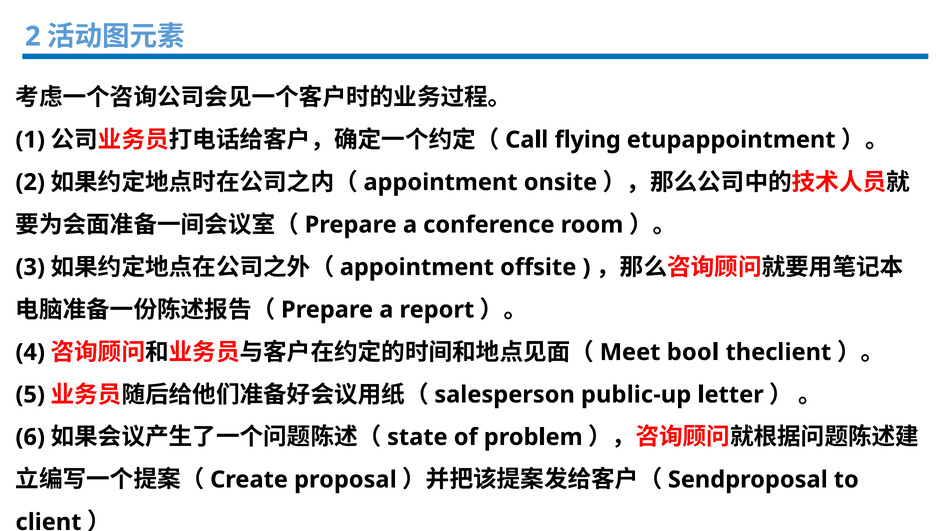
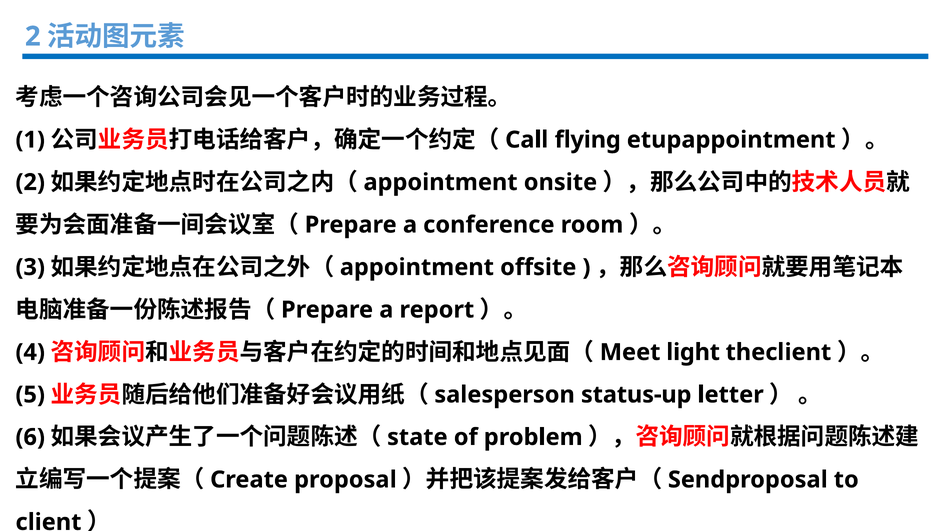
bool: bool -> light
public-up: public-up -> status-up
